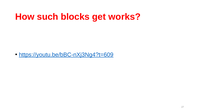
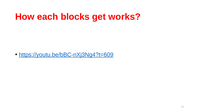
such: such -> each
